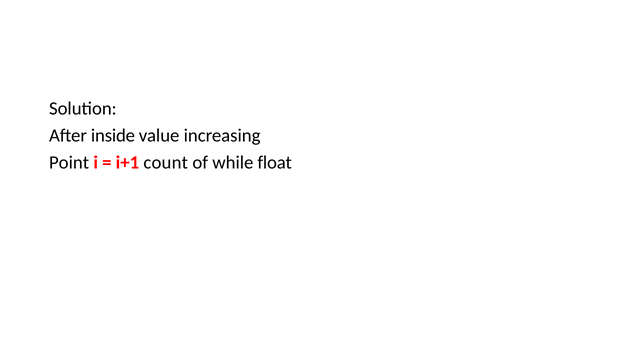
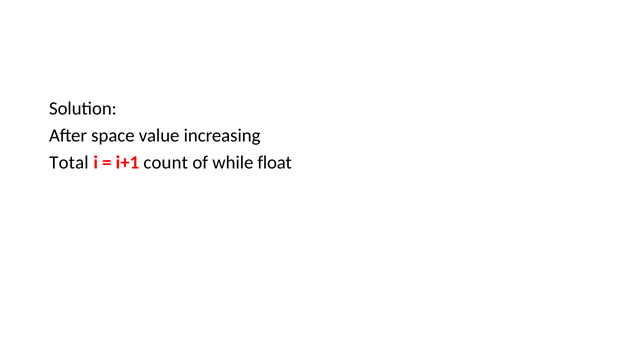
inside: inside -> space
Point: Point -> Total
